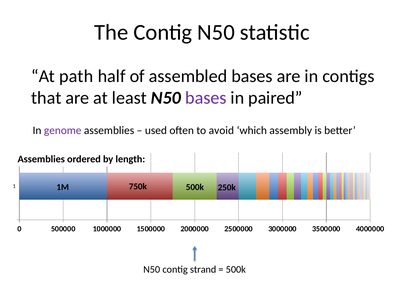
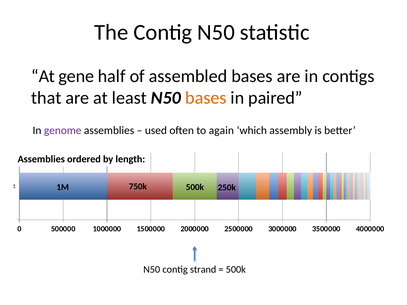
path: path -> gene
bases at (206, 98) colour: purple -> orange
avoid: avoid -> again
